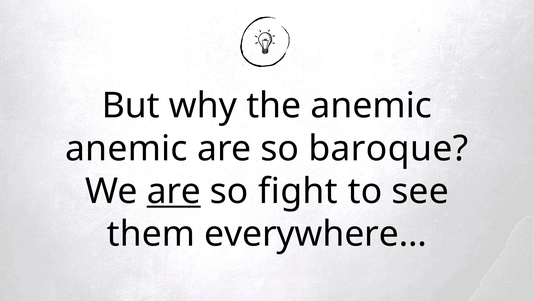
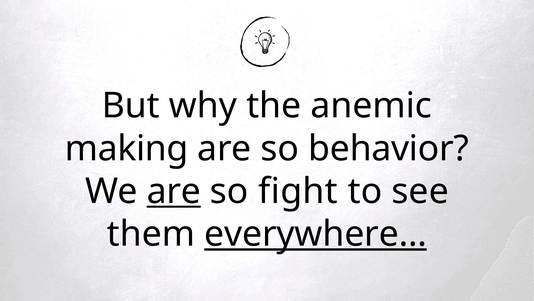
anemic at (126, 148): anemic -> making
baroque: baroque -> behavior
everywhere… underline: none -> present
